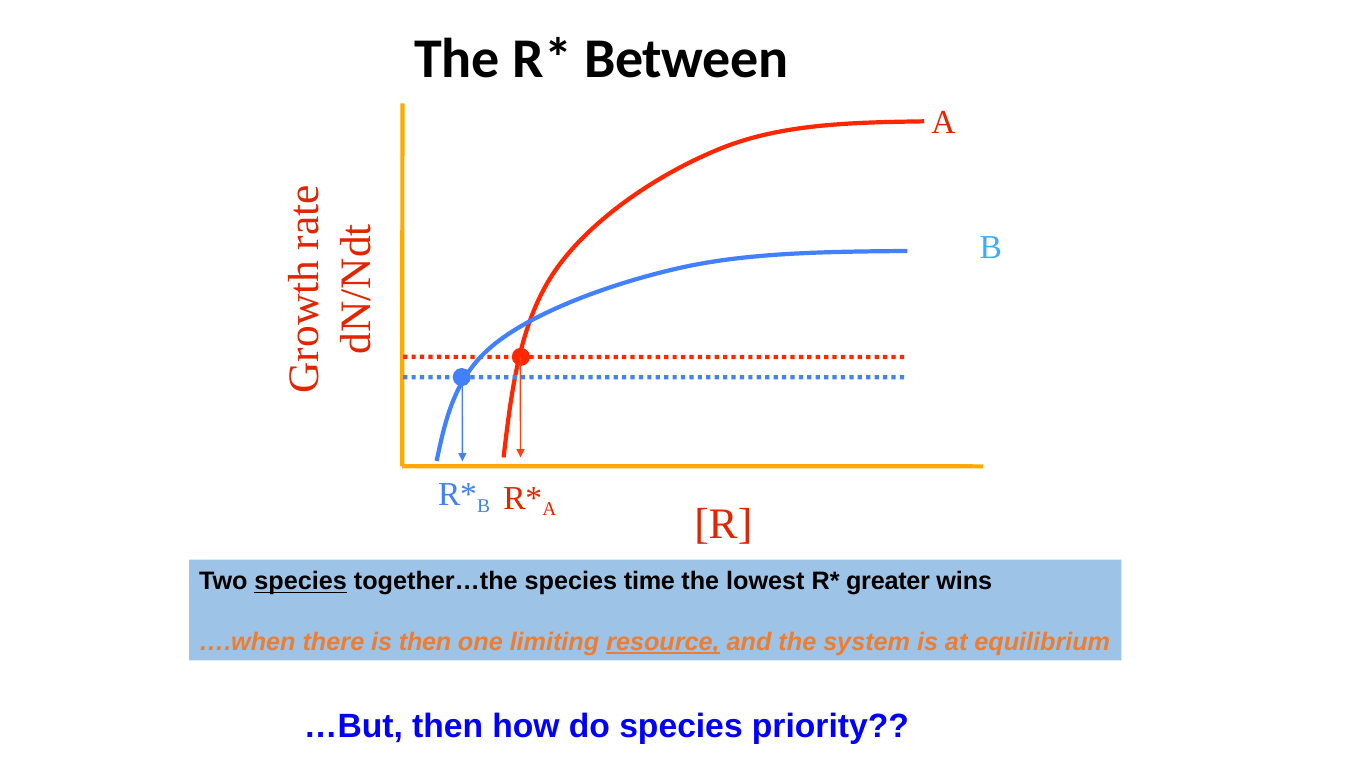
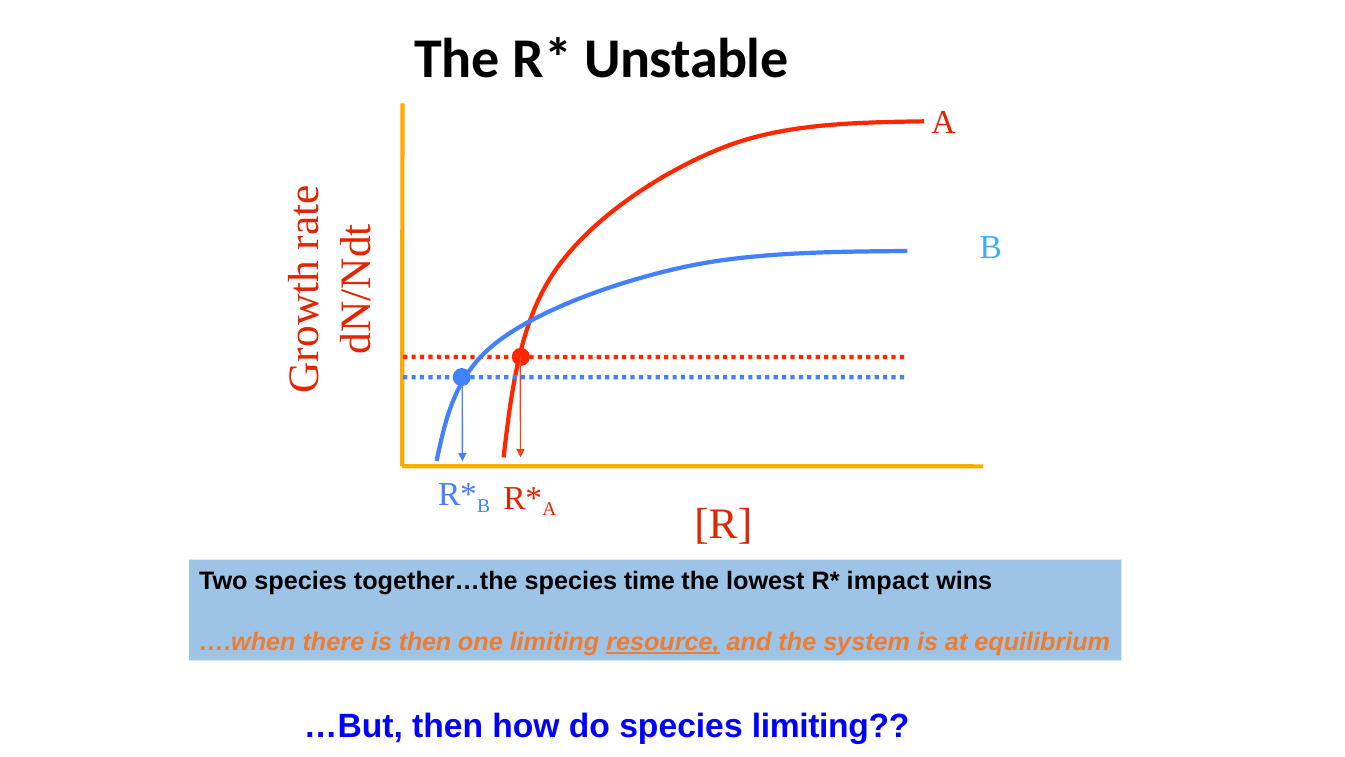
Between: Between -> Unstable
species at (301, 581) underline: present -> none
greater: greater -> impact
species priority: priority -> limiting
